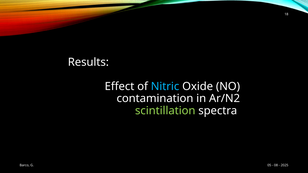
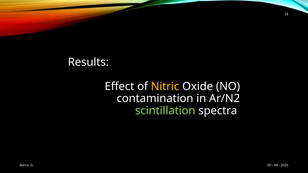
Nitric colour: light blue -> yellow
